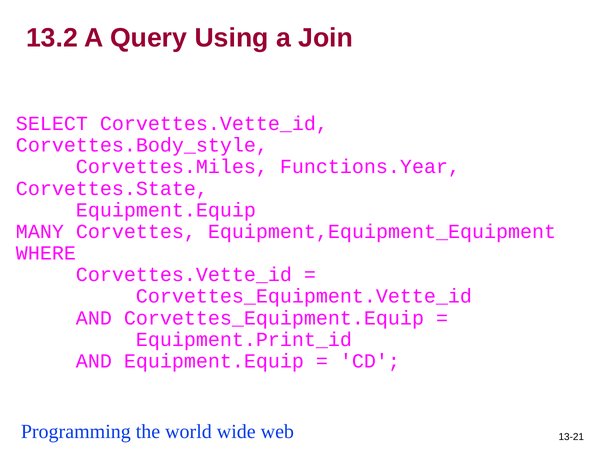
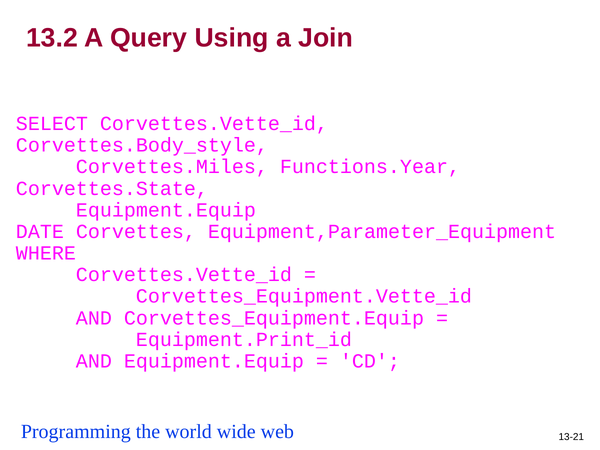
MANY: MANY -> DATE
Equipment,Equipment_Equipment: Equipment,Equipment_Equipment -> Equipment,Parameter_Equipment
